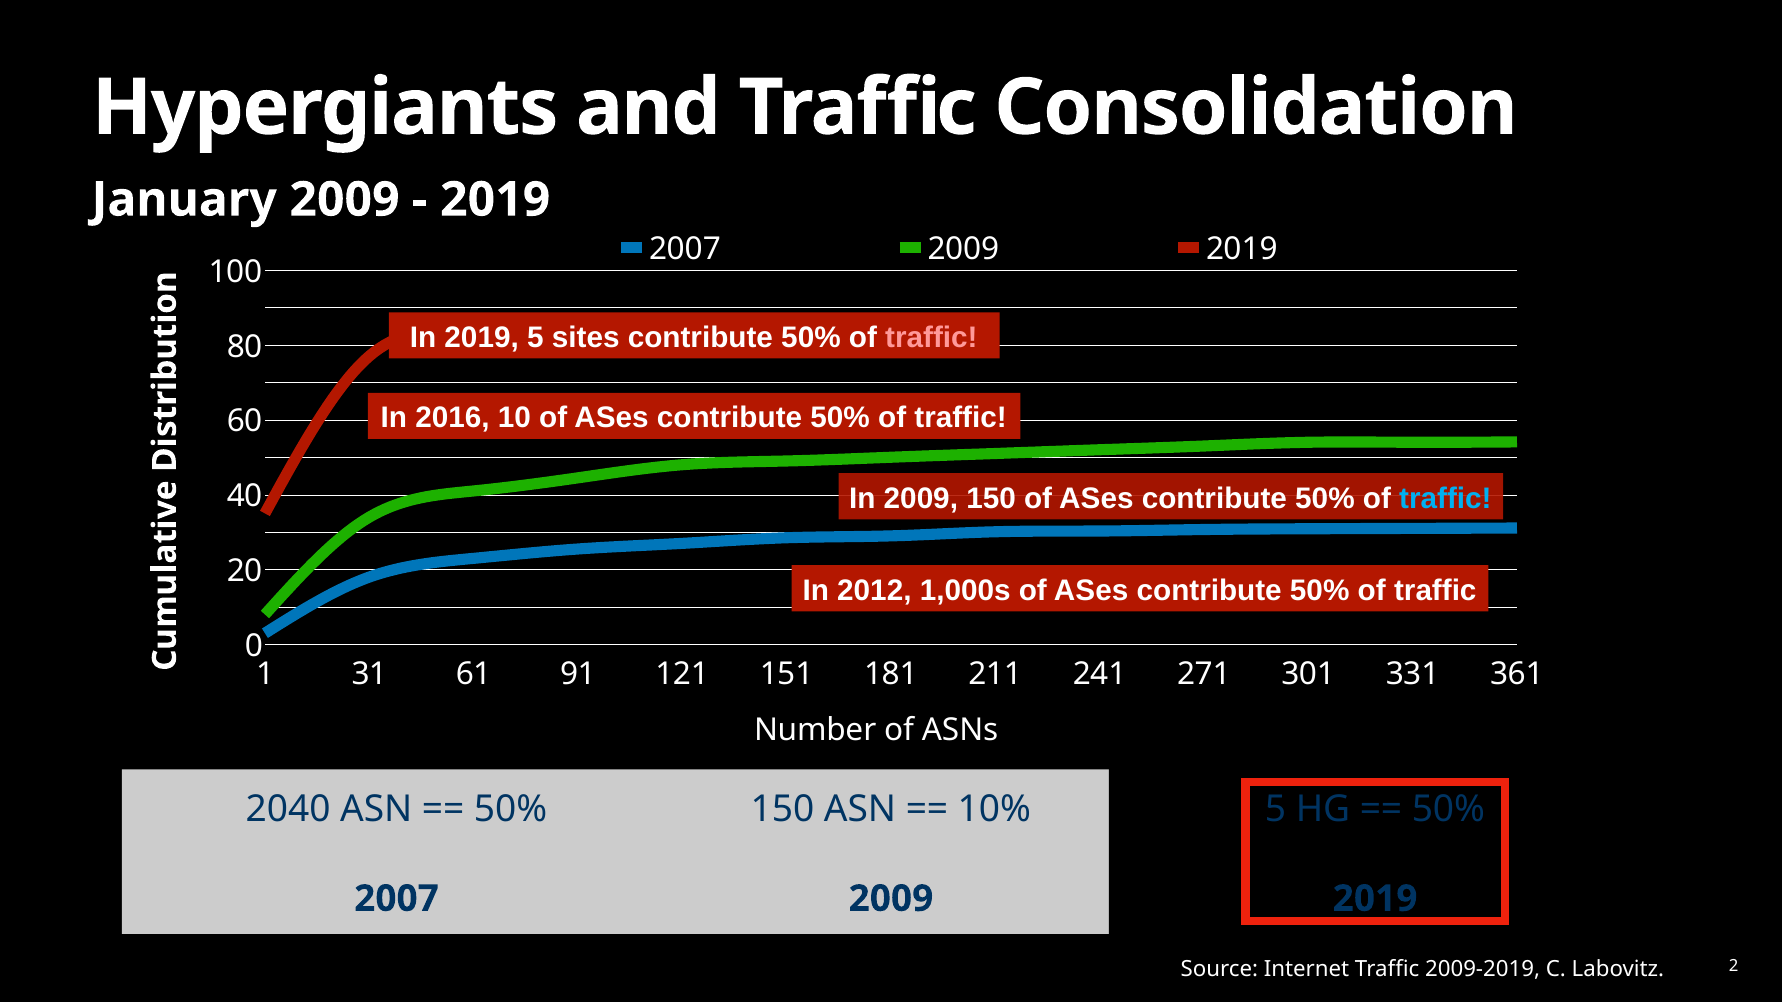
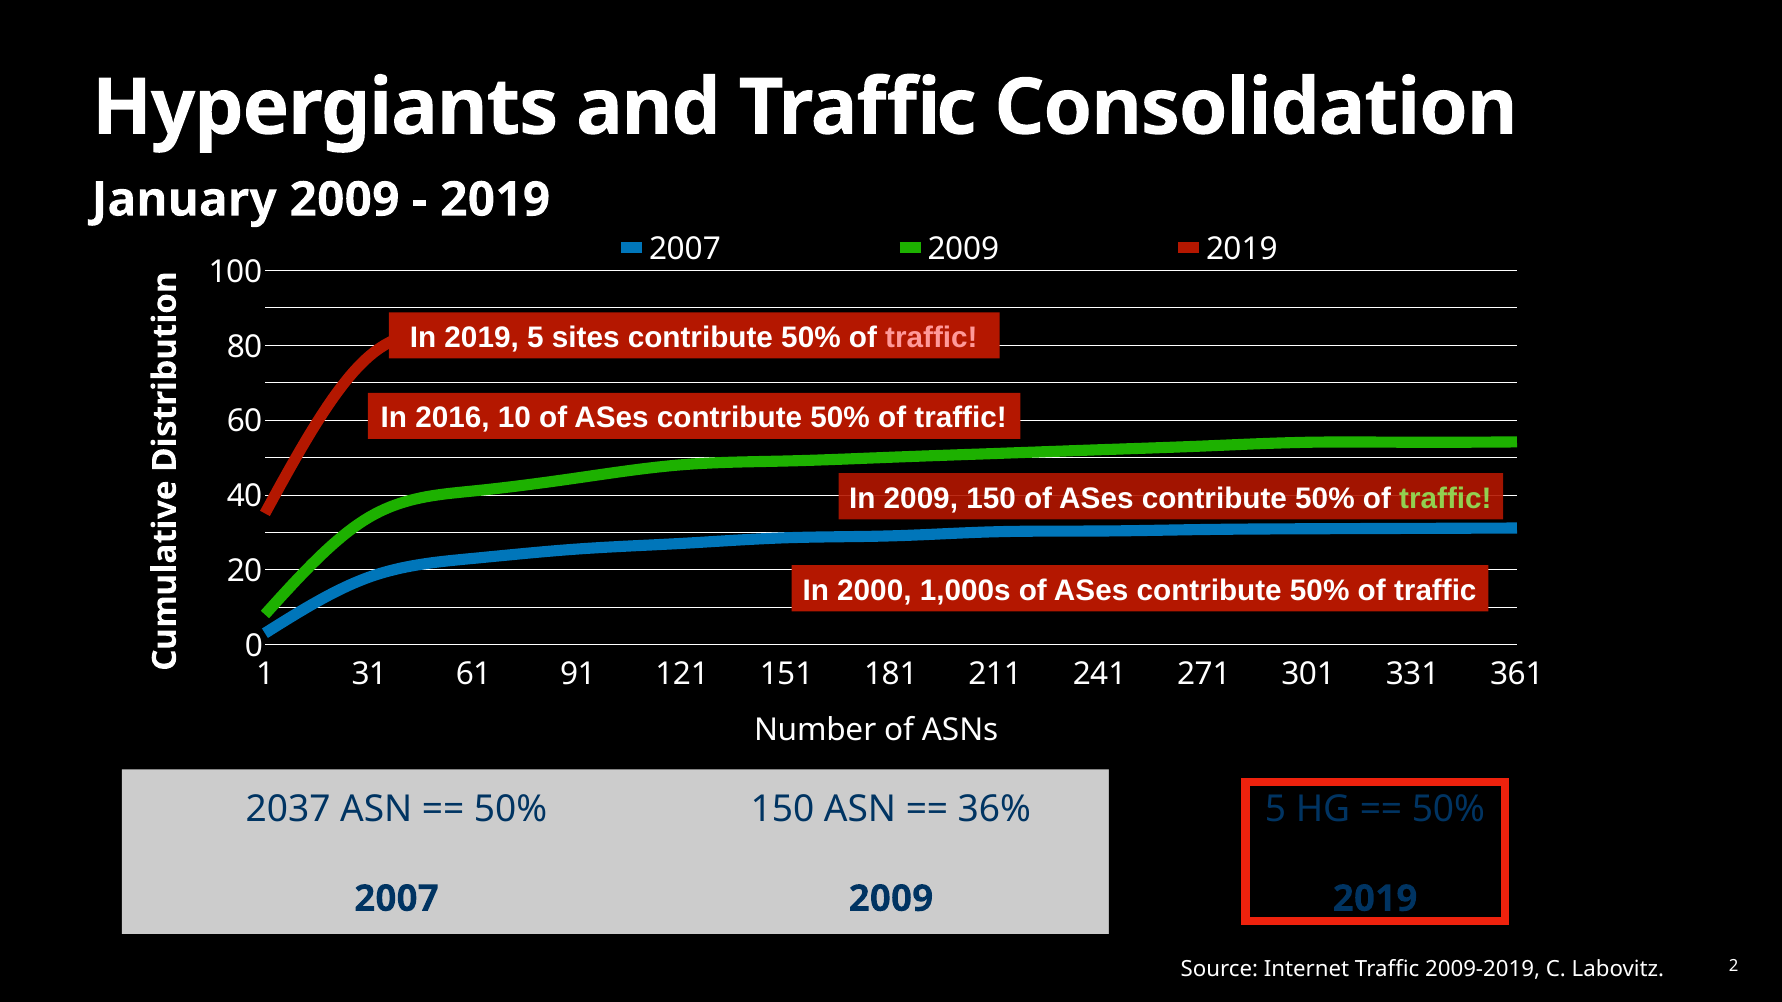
traffic at (1445, 499) colour: light blue -> light green
2012: 2012 -> 2000
2040: 2040 -> 2037
10%: 10% -> 36%
